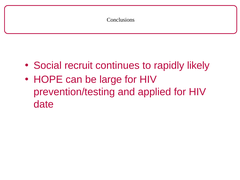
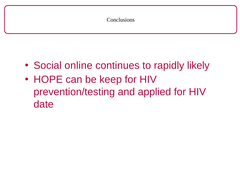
recruit: recruit -> online
large: large -> keep
